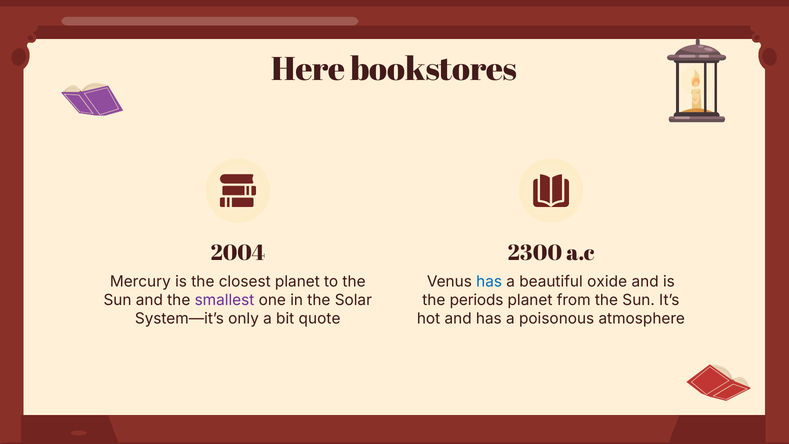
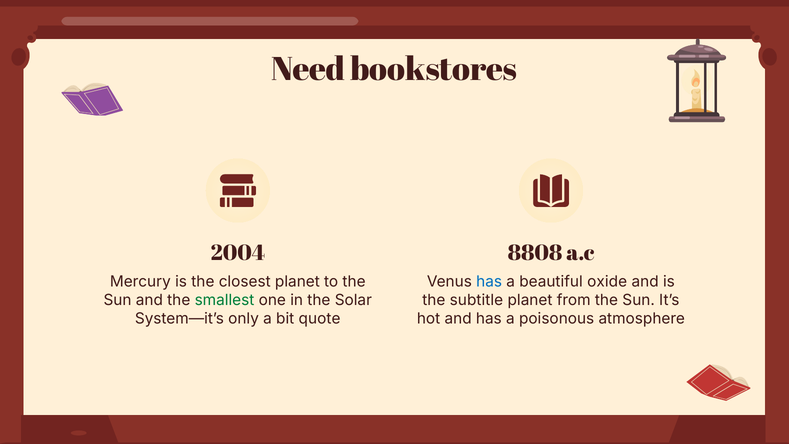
Here: Here -> Need
2300: 2300 -> 8808
smallest colour: purple -> green
periods: periods -> subtitle
